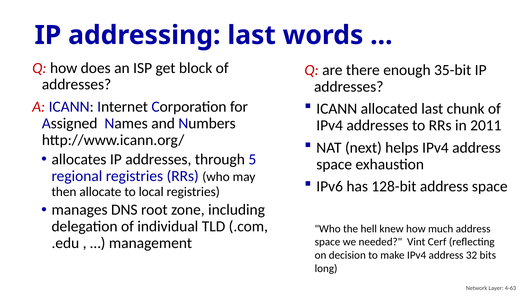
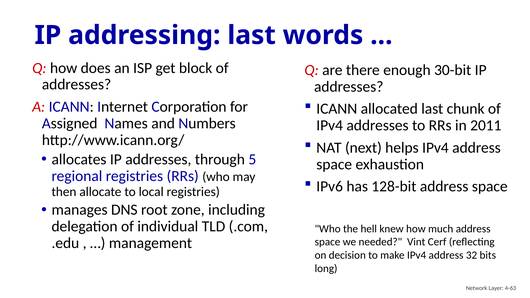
35-bit: 35-bit -> 30-bit
